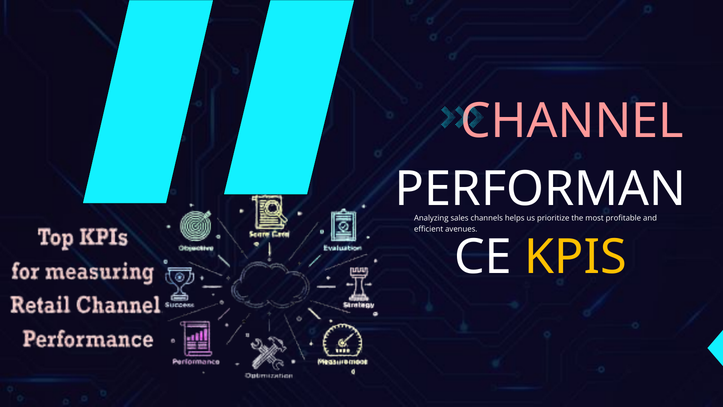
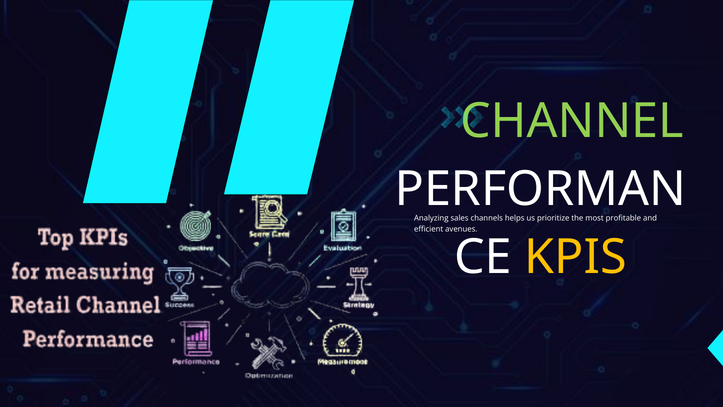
CHANNEL colour: pink -> light green
